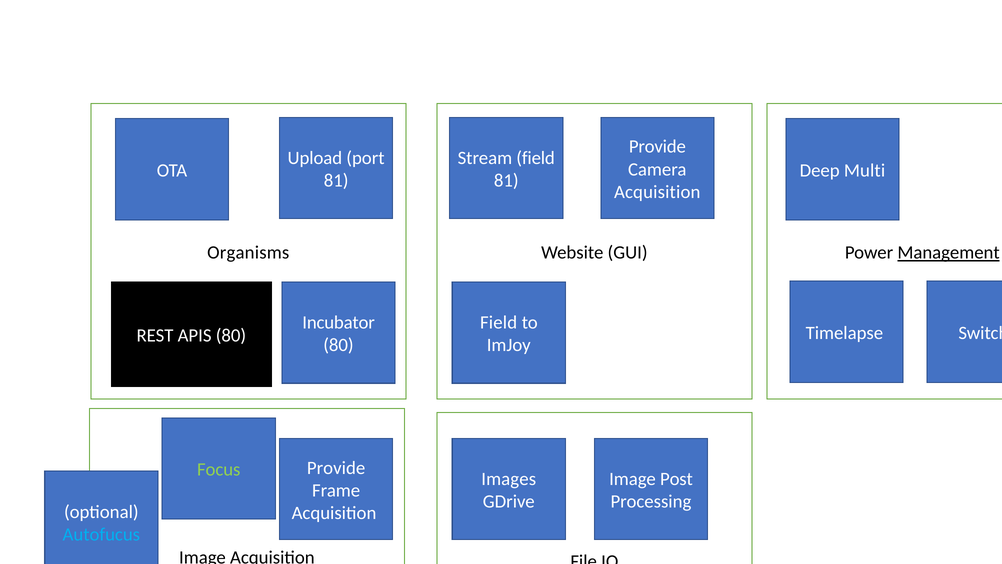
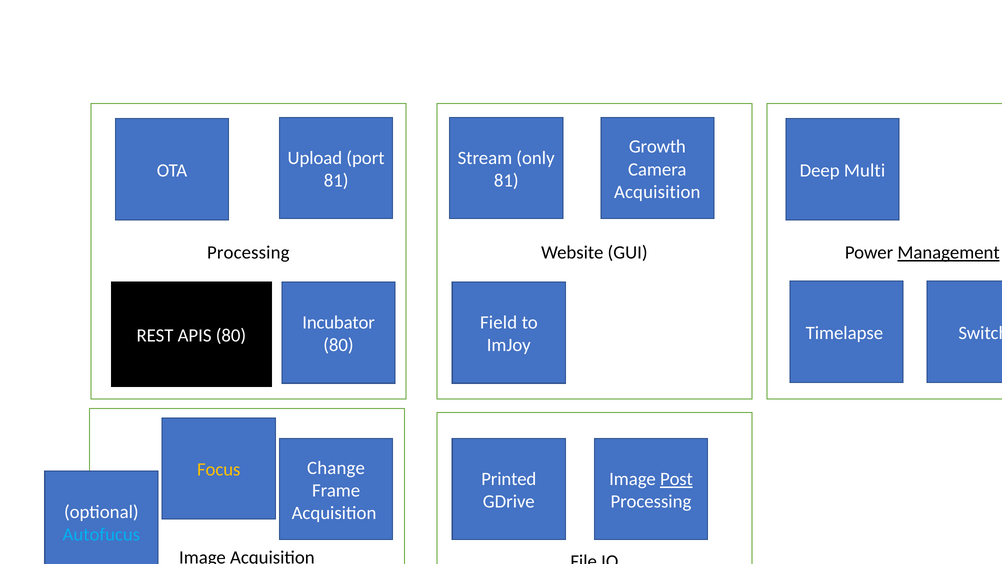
Provide at (657, 147): Provide -> Growth
Stream field: field -> only
Organisms at (248, 252): Organisms -> Processing
Provide at (336, 468): Provide -> Change
Focus colour: light green -> yellow
Images: Images -> Printed
Post underline: none -> present
